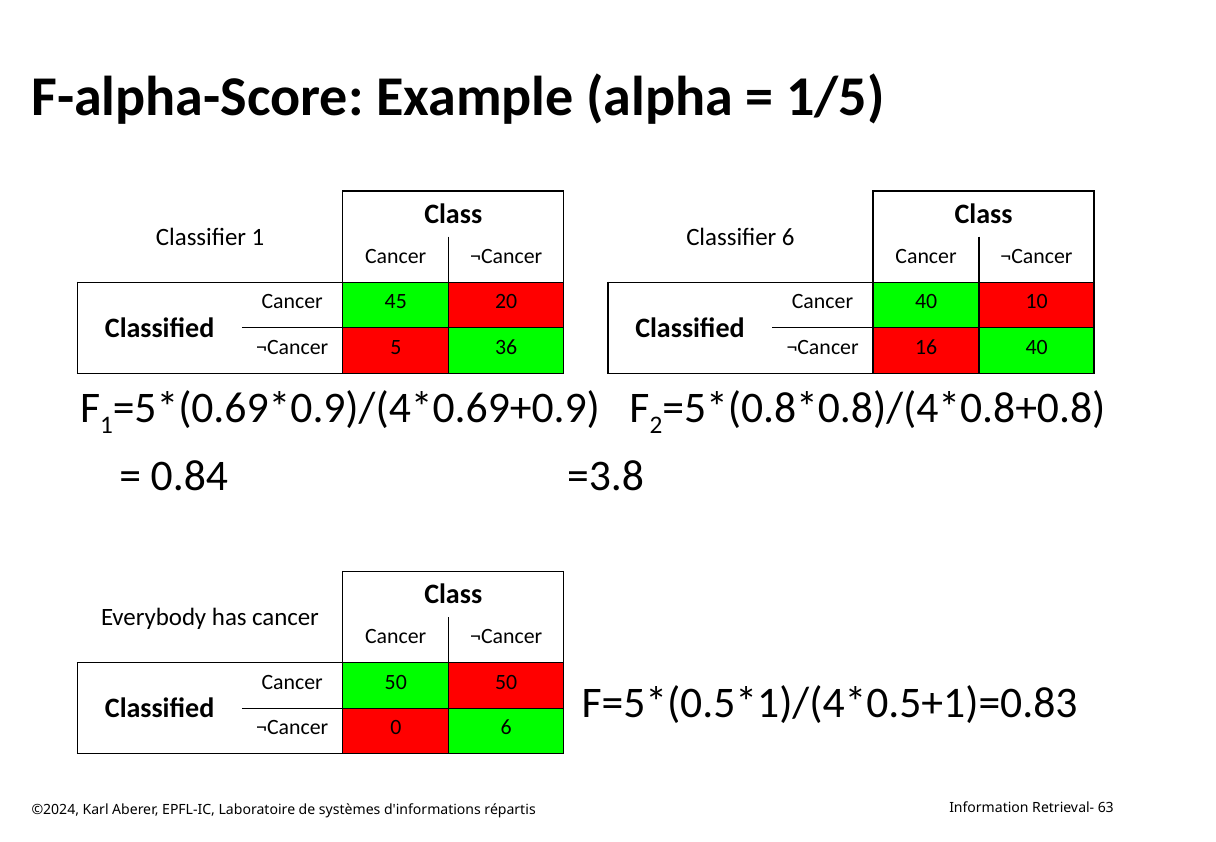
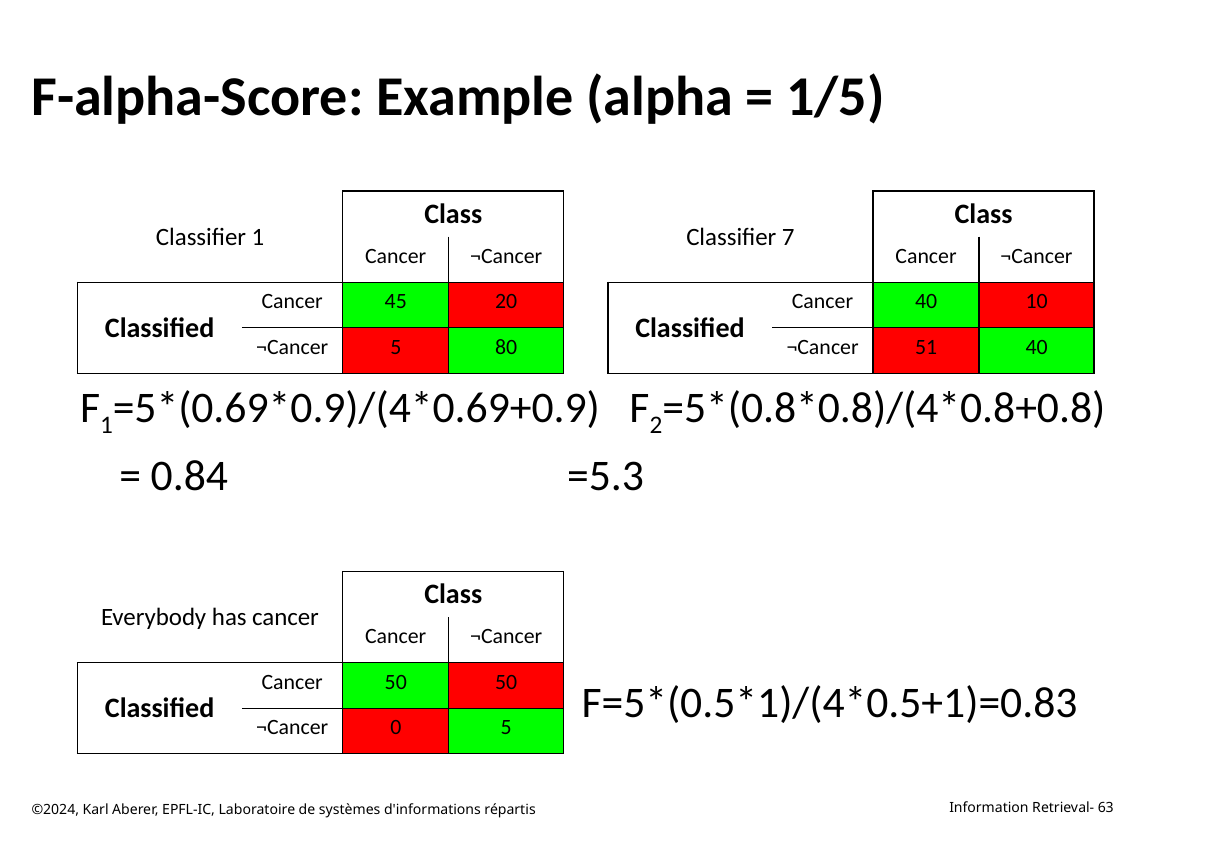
Classifier 6: 6 -> 7
36: 36 -> 80
16: 16 -> 51
=3.8: =3.8 -> =5.3
0 6: 6 -> 5
